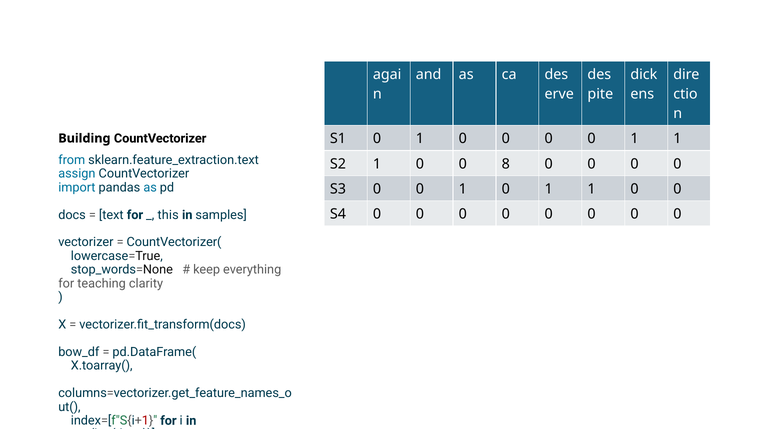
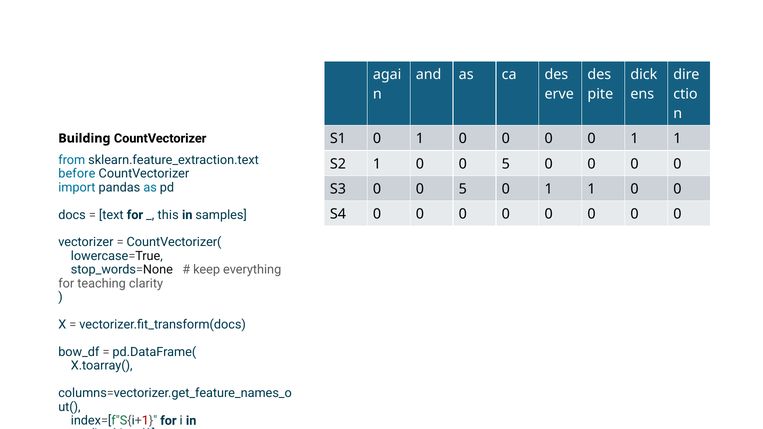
1 0 0 8: 8 -> 5
assign: assign -> before
S3 0 0 1: 1 -> 5
